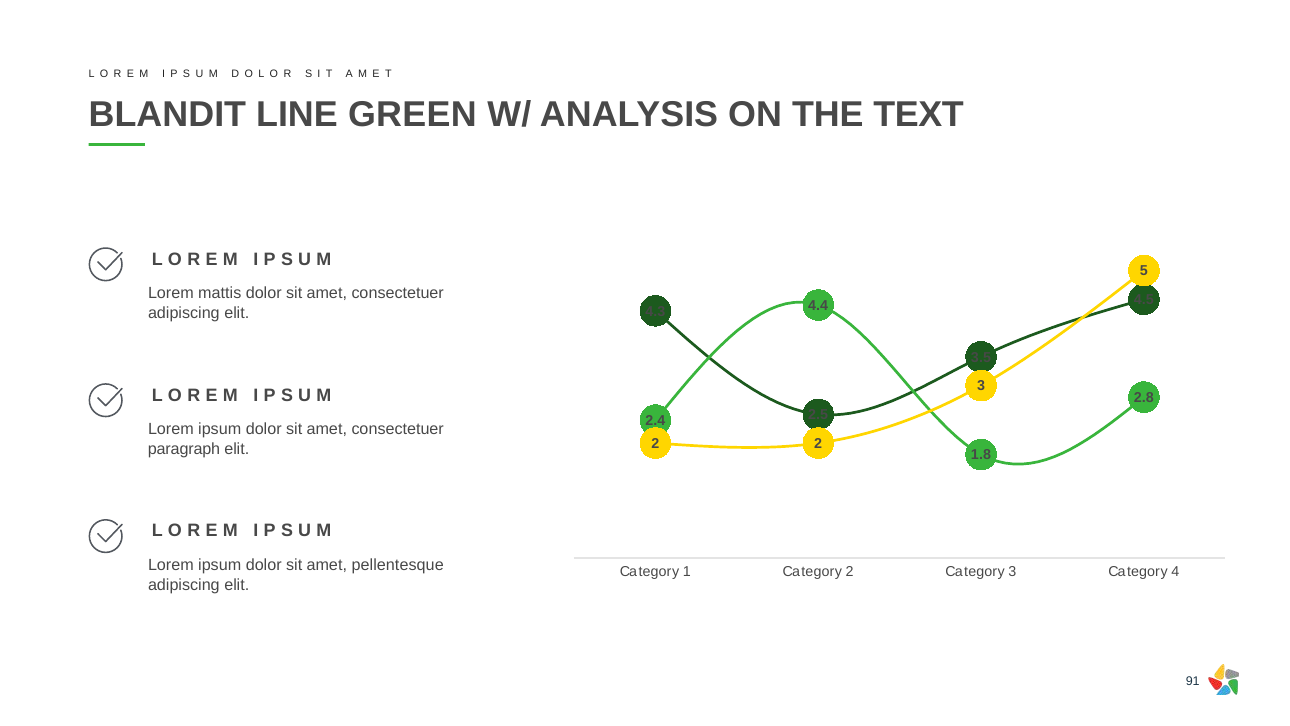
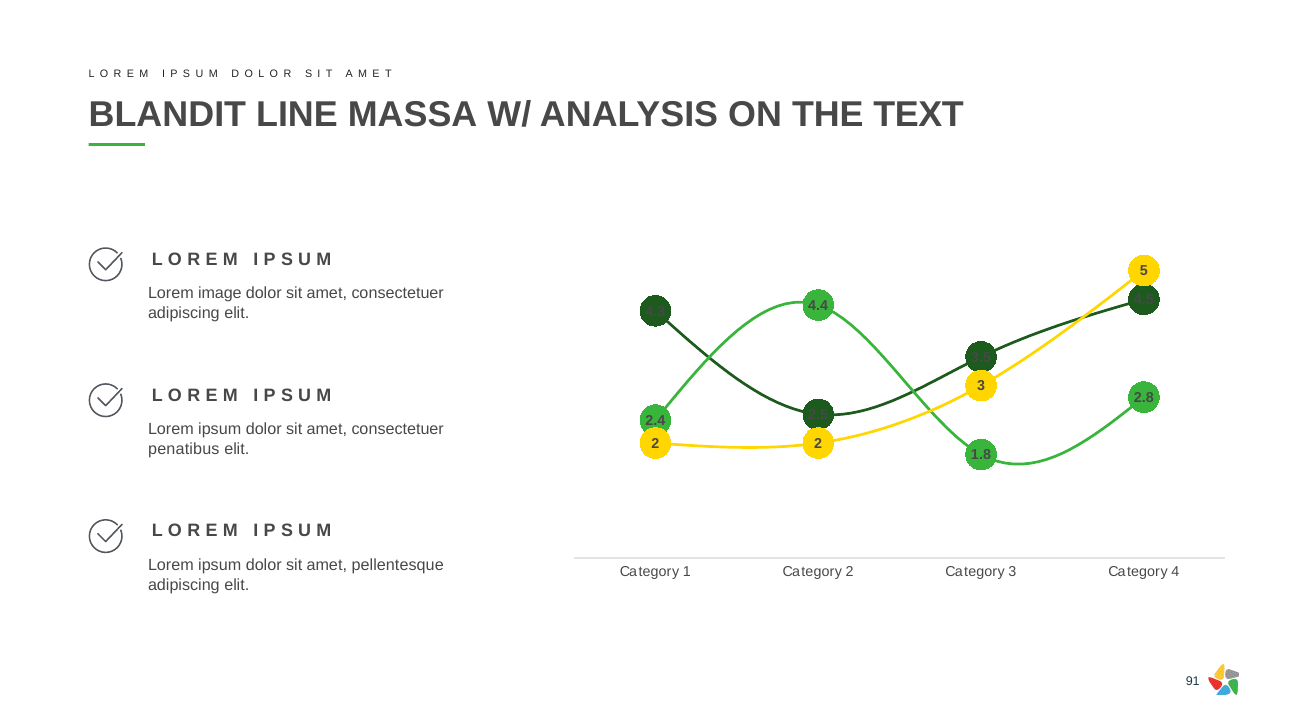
GREEN: GREEN -> MASSA
mattis: mattis -> image
paragraph: paragraph -> penatibus
